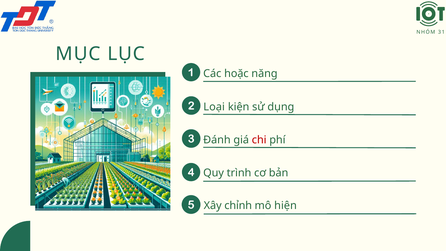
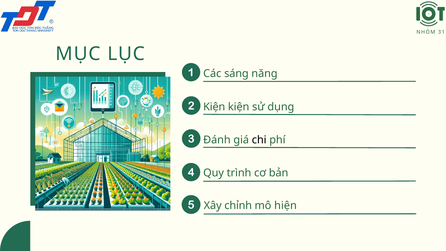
hoặc: hoặc -> sáng
Loại at (214, 107): Loại -> Kiện
chi colour: red -> black
